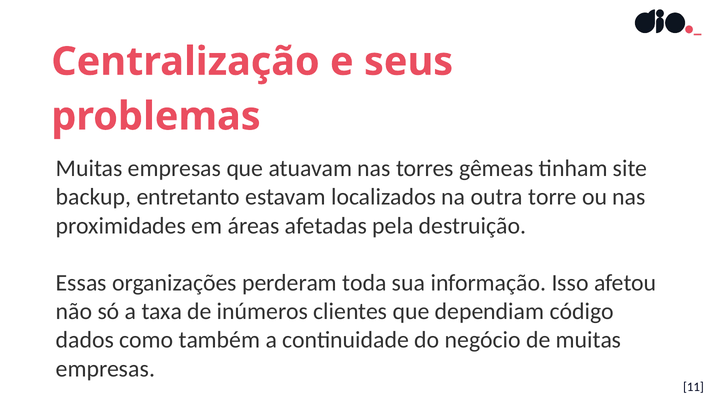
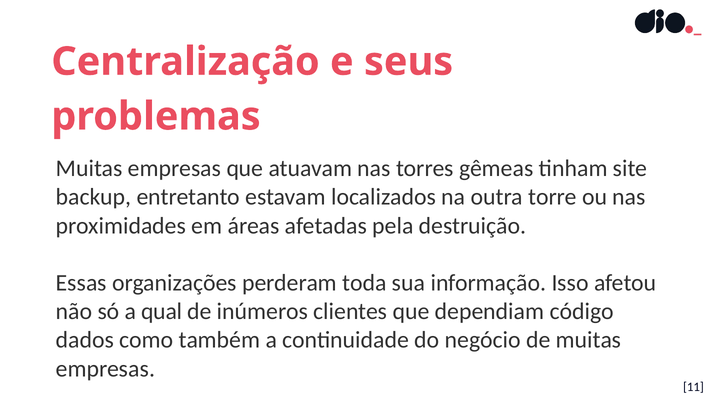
taxa: taxa -> qual
